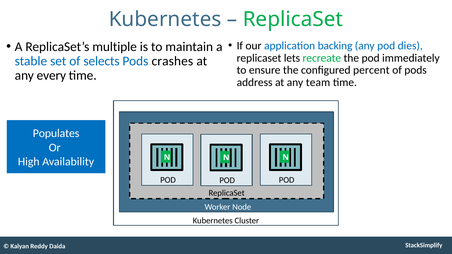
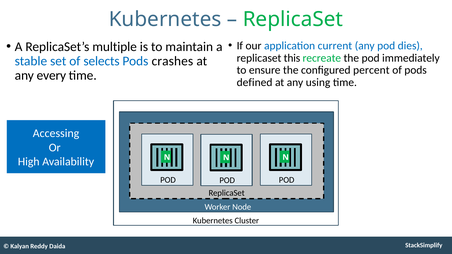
backing: backing -> current
lets: lets -> this
address: address -> defined
team: team -> using
Populates: Populates -> Accessing
